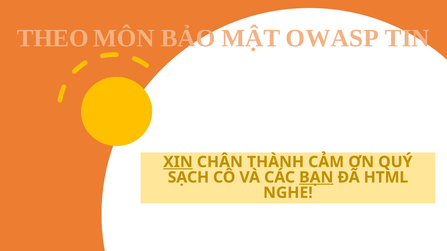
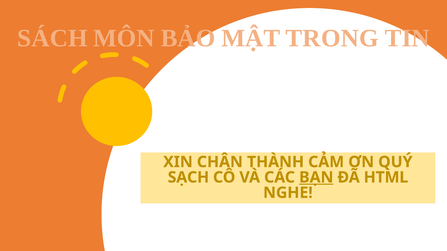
THEO: THEO -> SÁCH
OWASP: OWASP -> TRONG
XIN underline: present -> none
